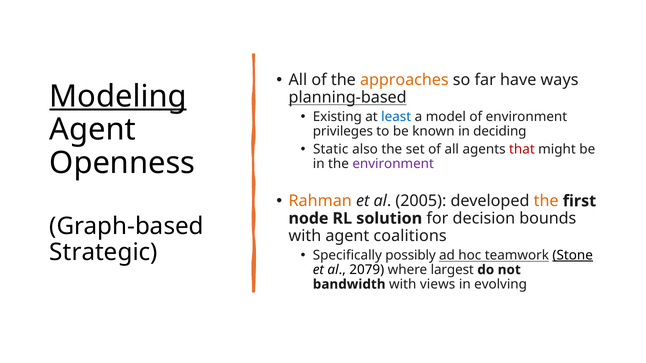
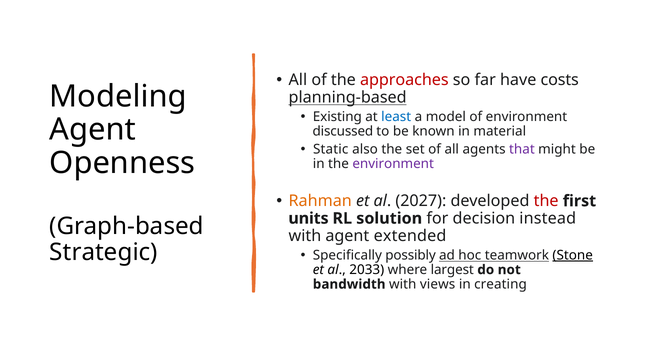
approaches colour: orange -> red
ways: ways -> costs
Modeling underline: present -> none
privileges: privileges -> discussed
deciding: deciding -> material
that colour: red -> purple
2005: 2005 -> 2027
the at (546, 201) colour: orange -> red
node: node -> units
bounds: bounds -> instead
coalitions: coalitions -> extended
2079: 2079 -> 2033
evolving: evolving -> creating
